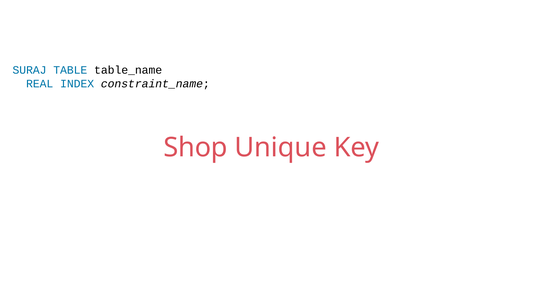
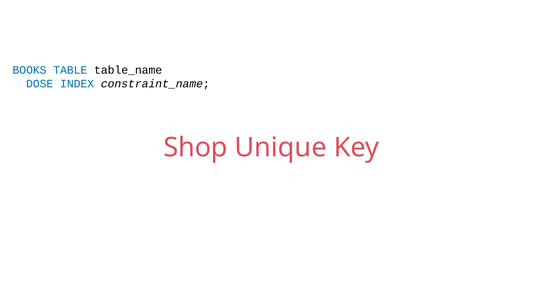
SURAJ: SURAJ -> BOOKS
REAL: REAL -> DOSE
